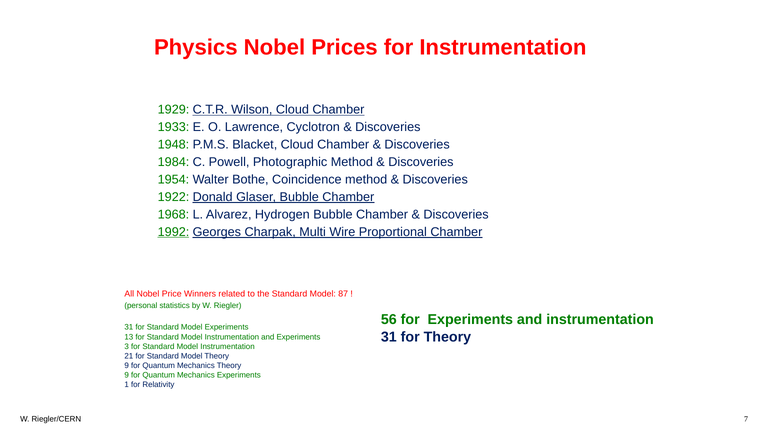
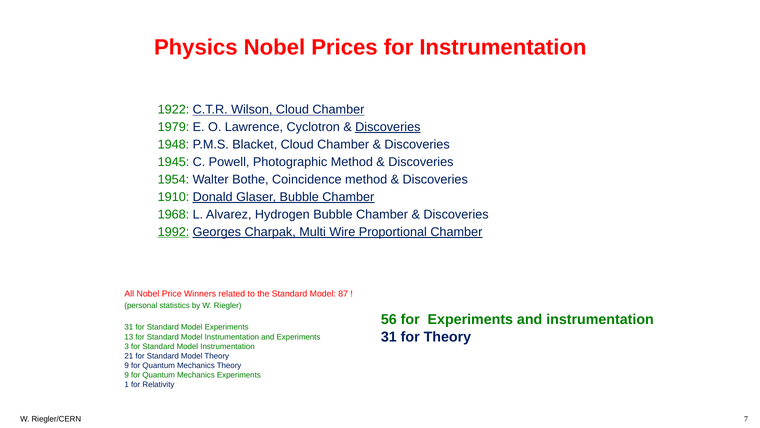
1929: 1929 -> 1922
1933: 1933 -> 1979
Discoveries at (388, 127) underline: none -> present
1984: 1984 -> 1945
1922: 1922 -> 1910
